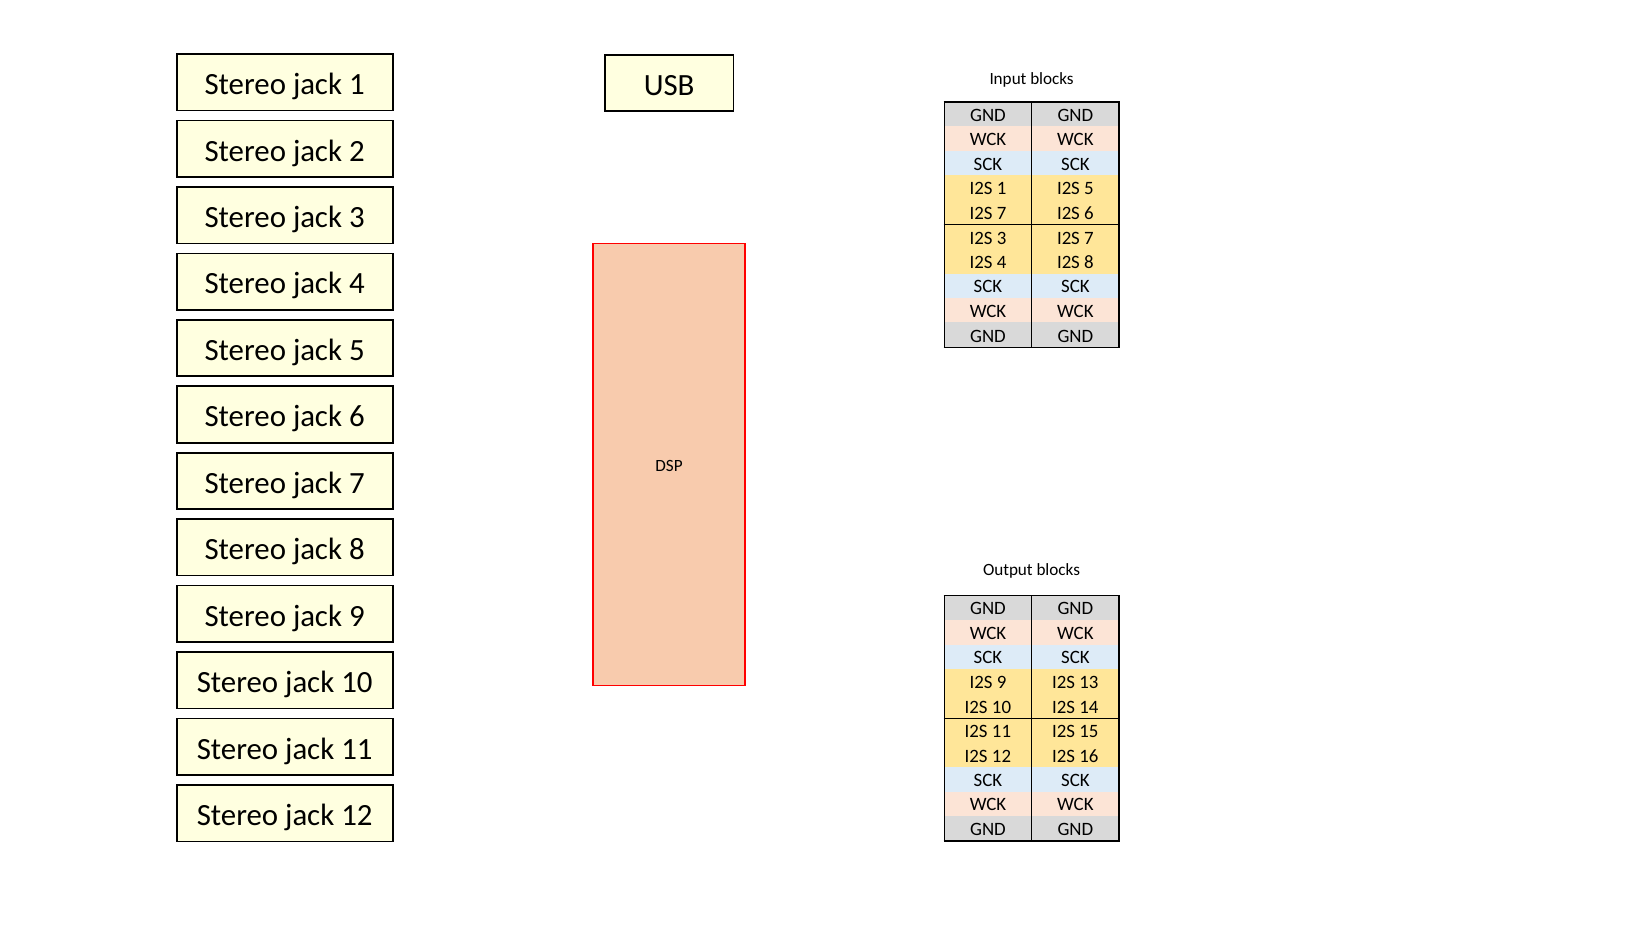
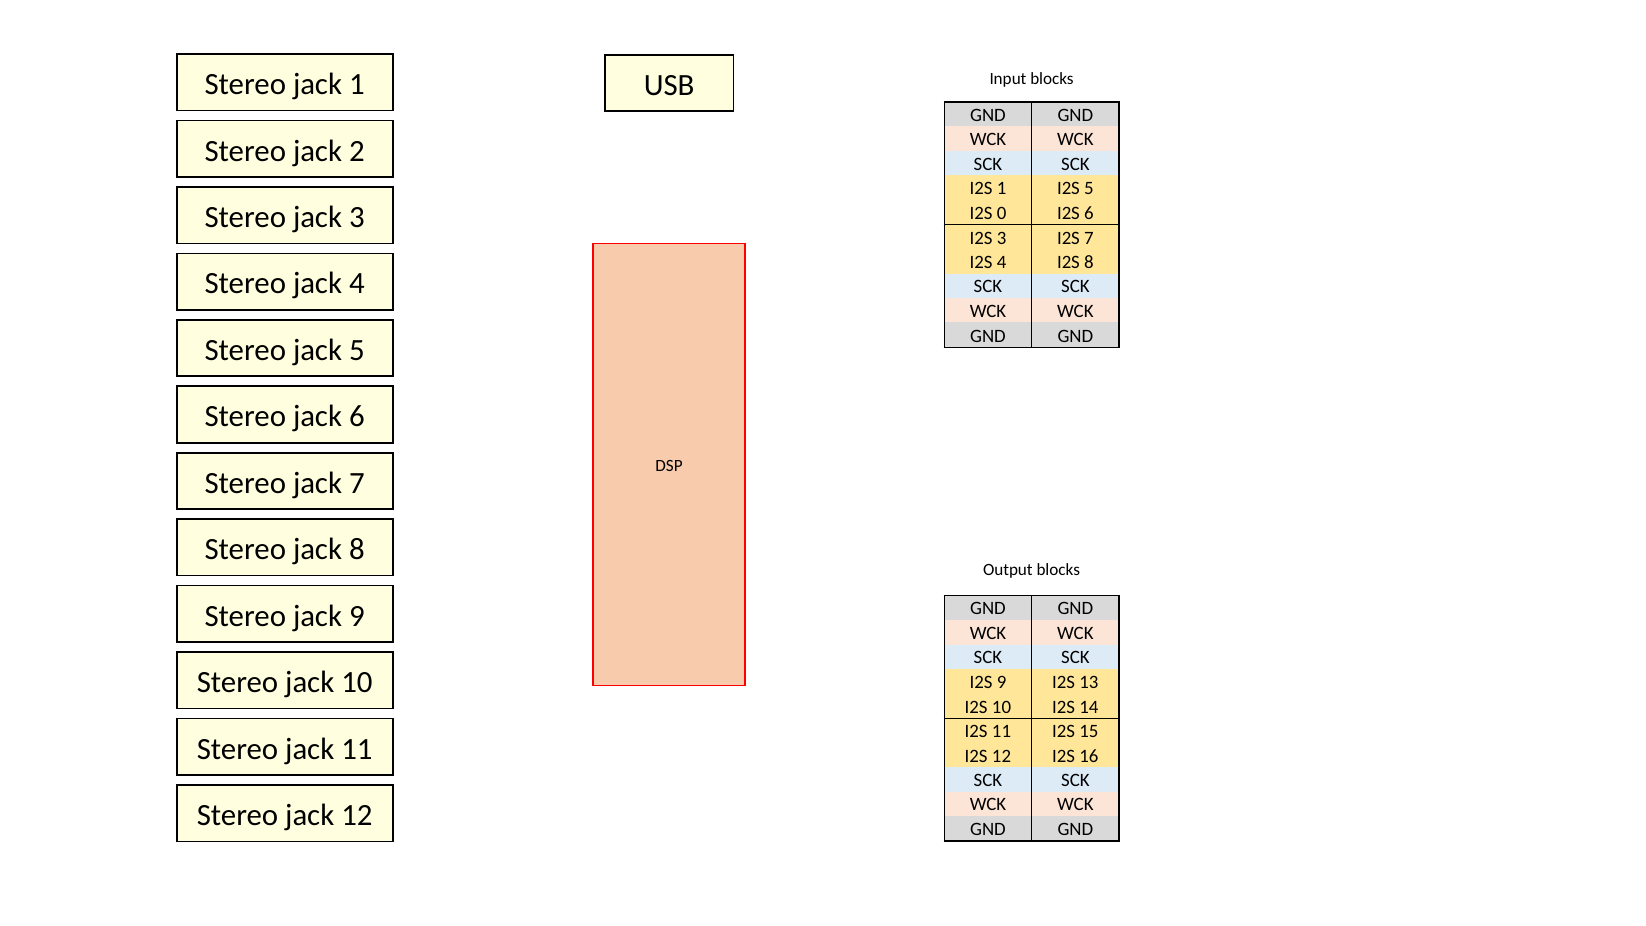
7 at (1002, 213): 7 -> 0
